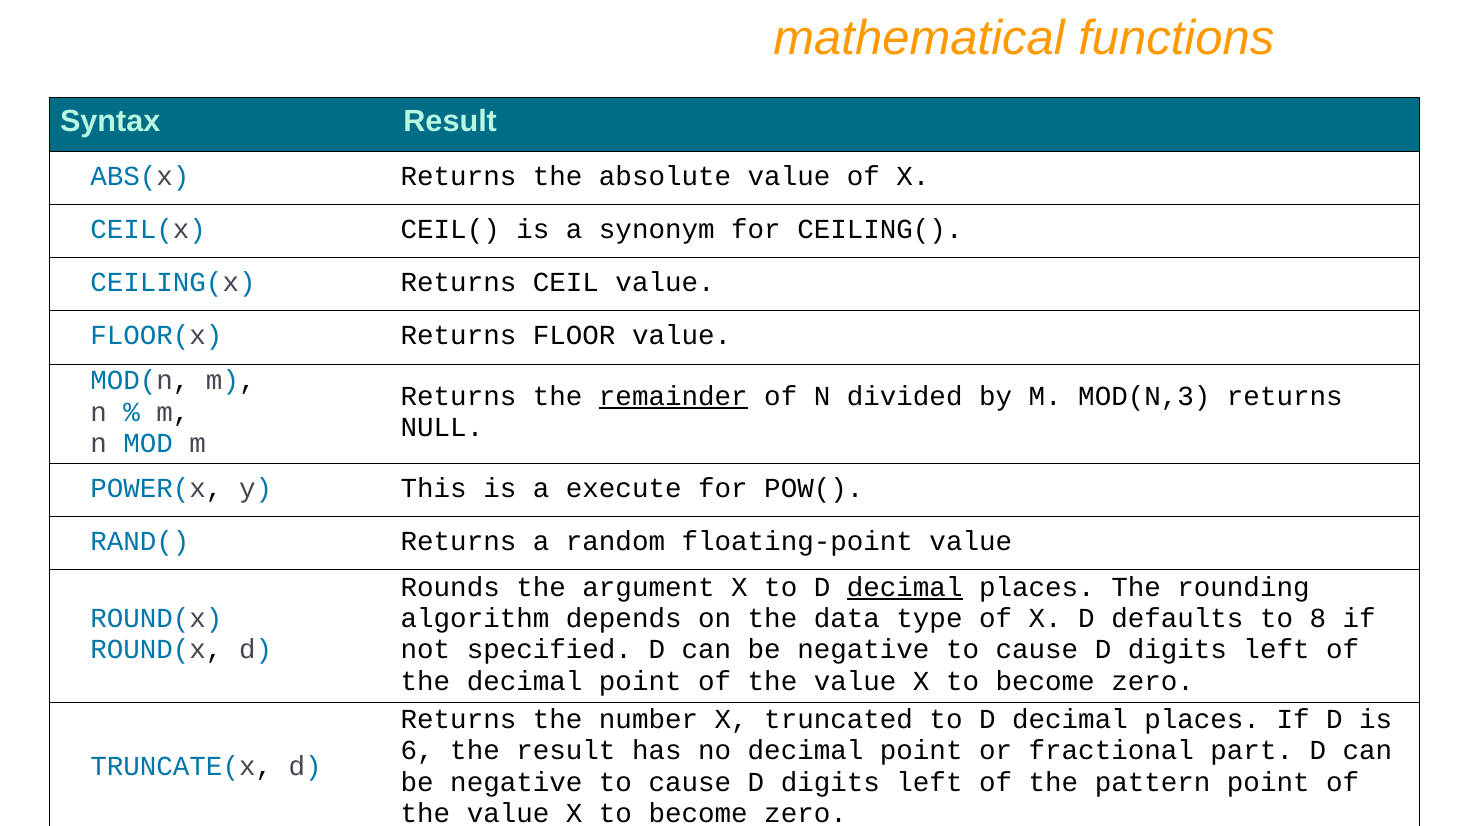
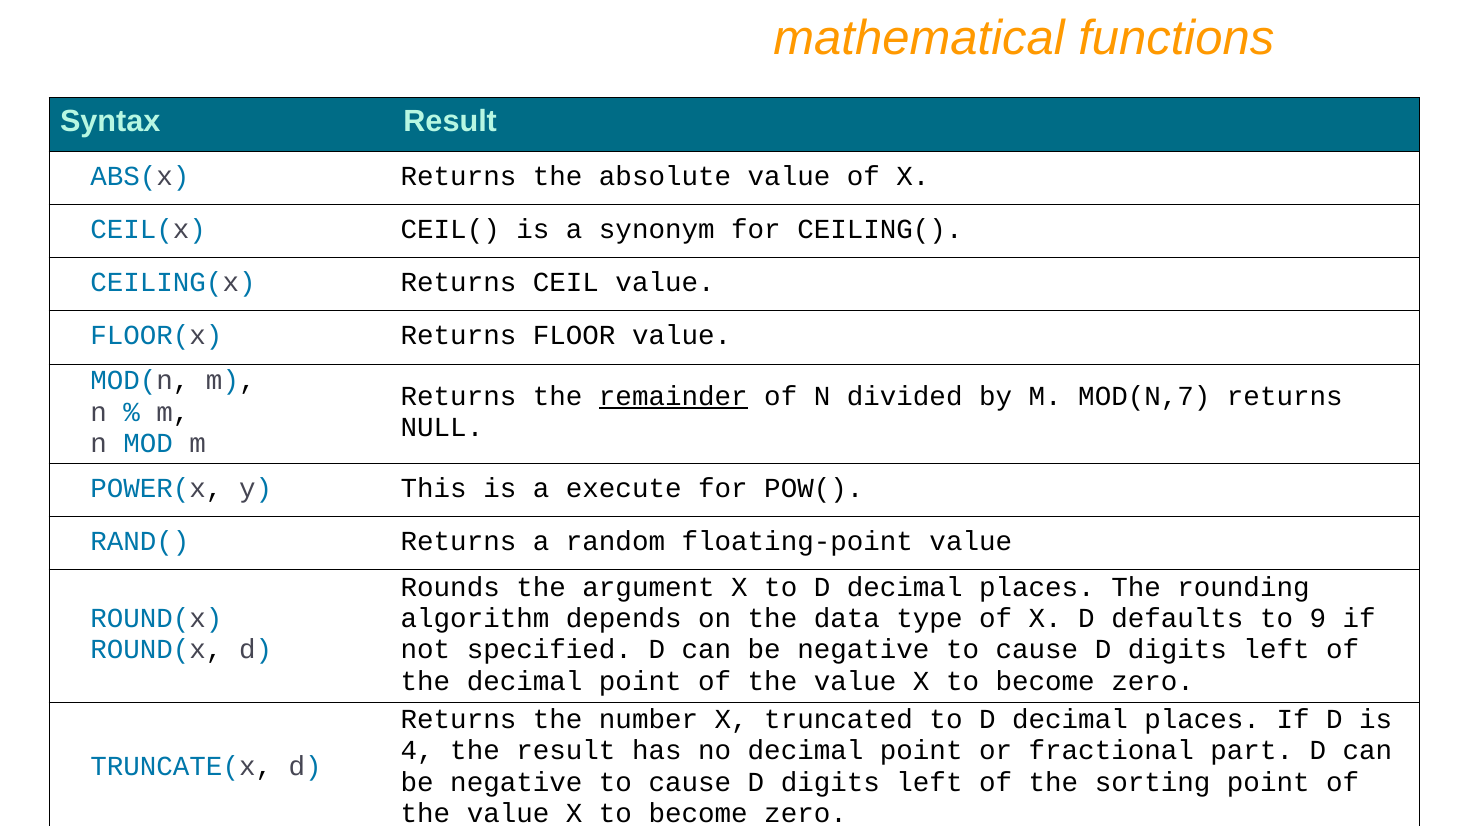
MOD(N,3: MOD(N,3 -> MOD(N,7
decimal at (905, 588) underline: present -> none
8: 8 -> 9
6: 6 -> 4
pattern: pattern -> sorting
